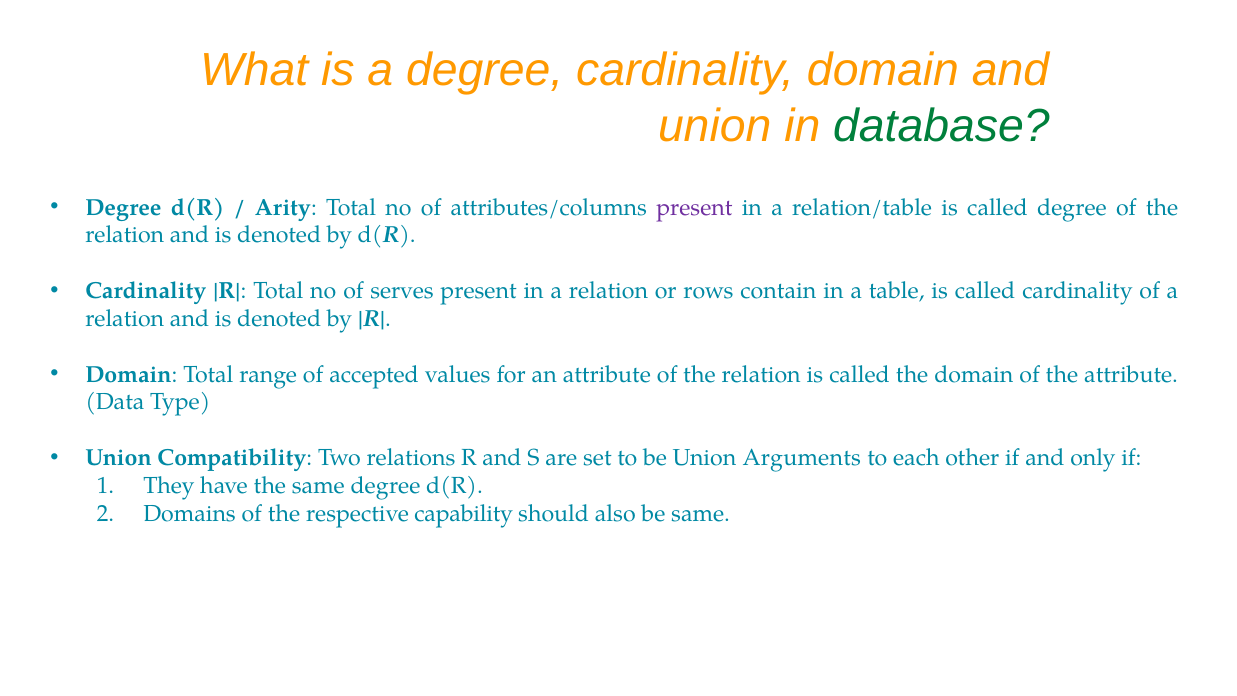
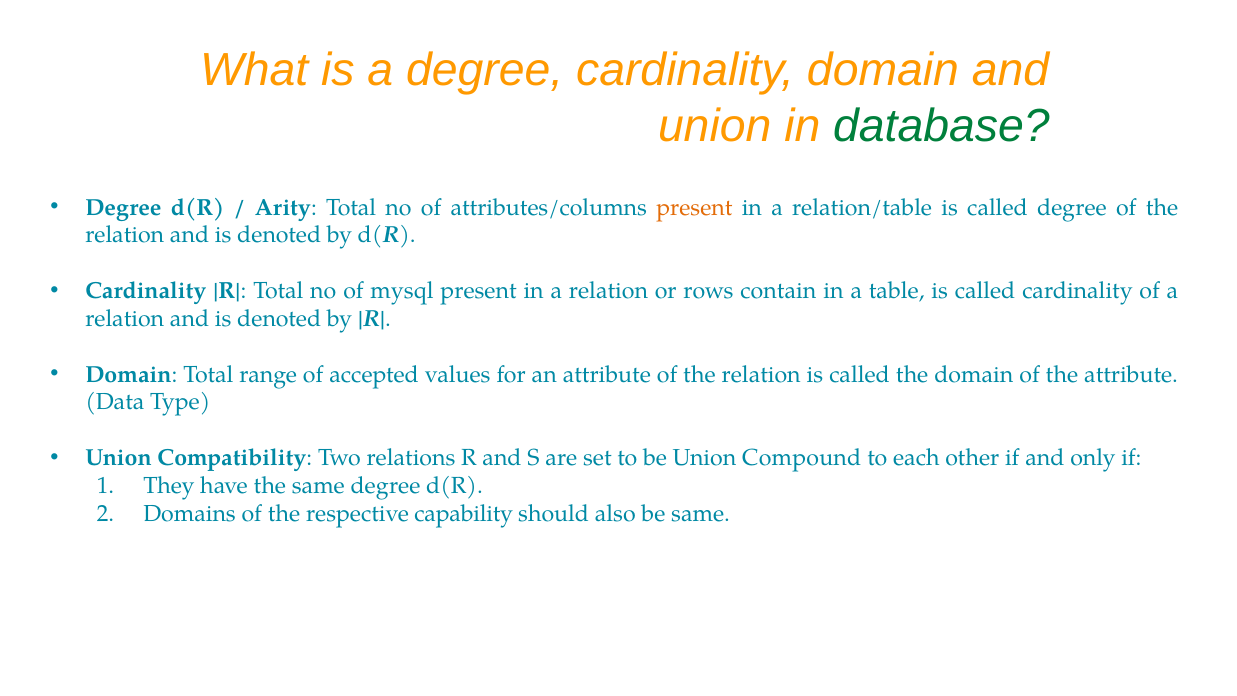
present at (694, 207) colour: purple -> orange
serves: serves -> mysql
Arguments: Arguments -> Compound
